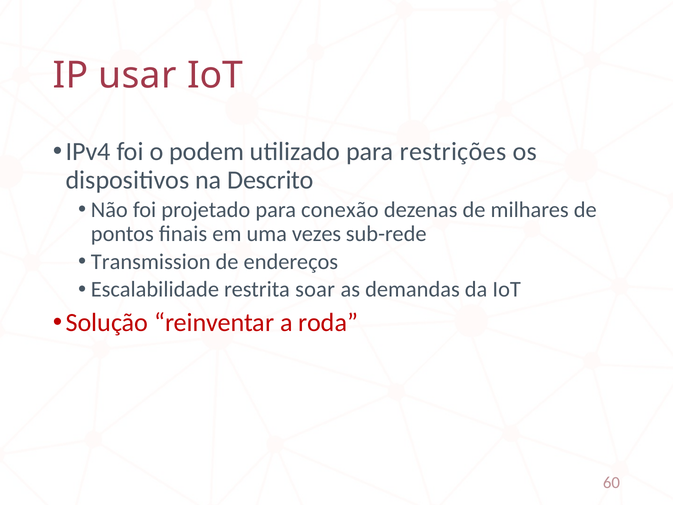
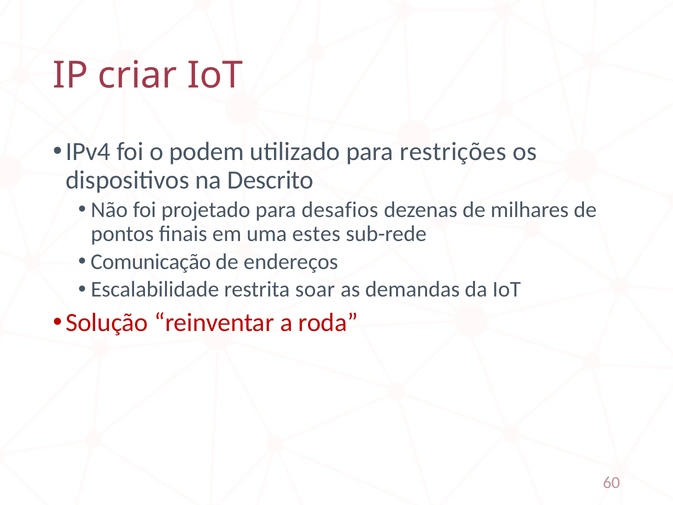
usar: usar -> criar
conexão: conexão -> desafios
vezes: vezes -> estes
Transmission: Transmission -> Comunicação
